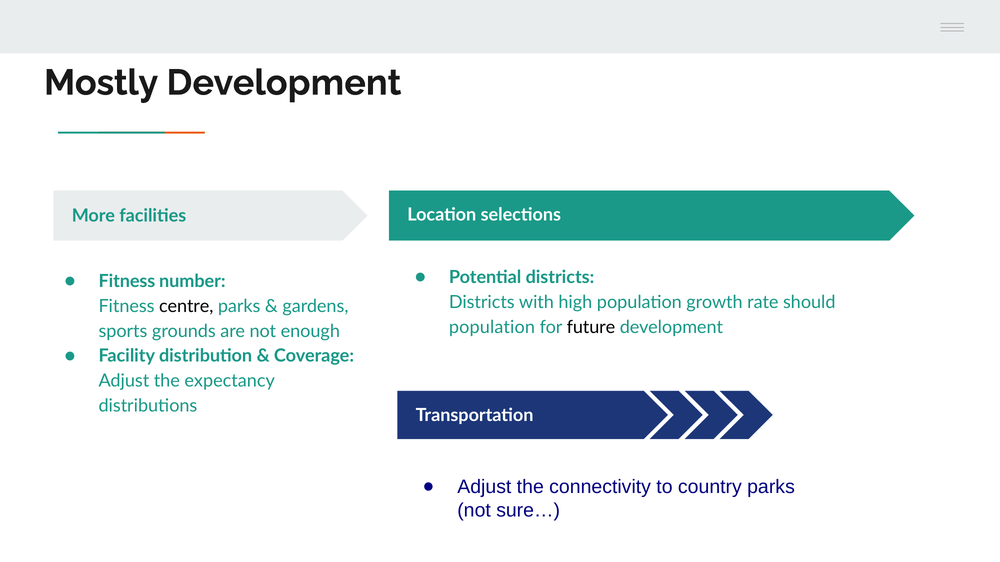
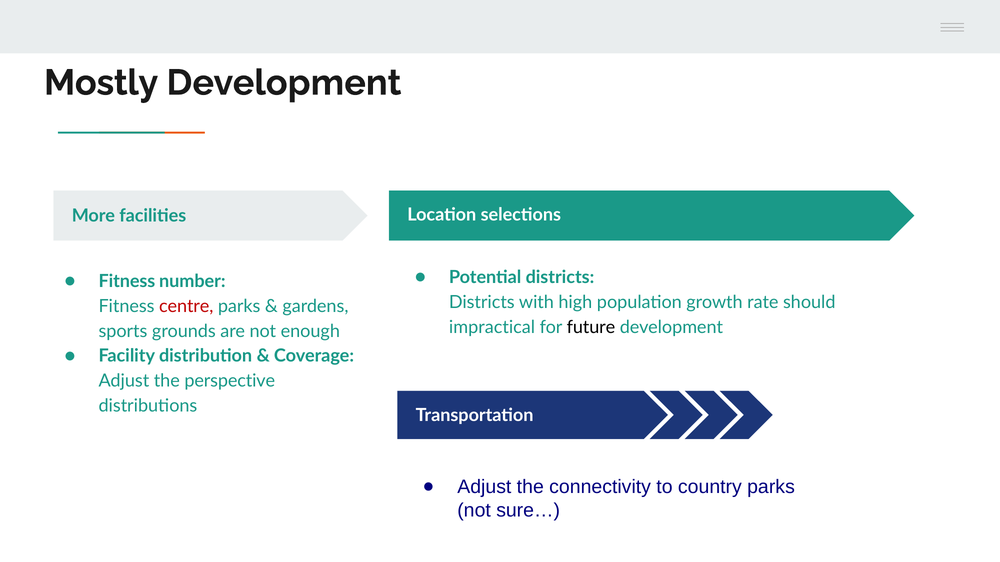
centre colour: black -> red
population at (492, 327): population -> impractical
expectancy: expectancy -> perspective
